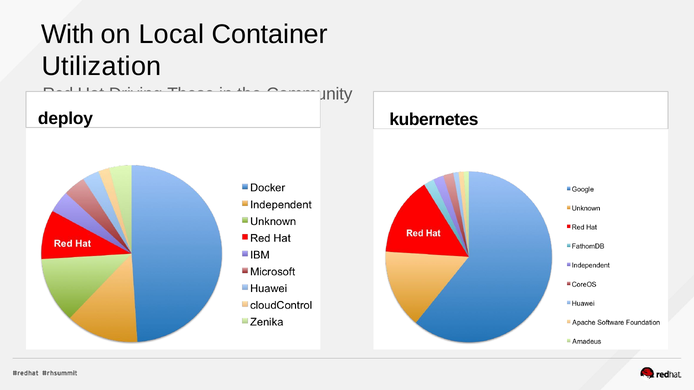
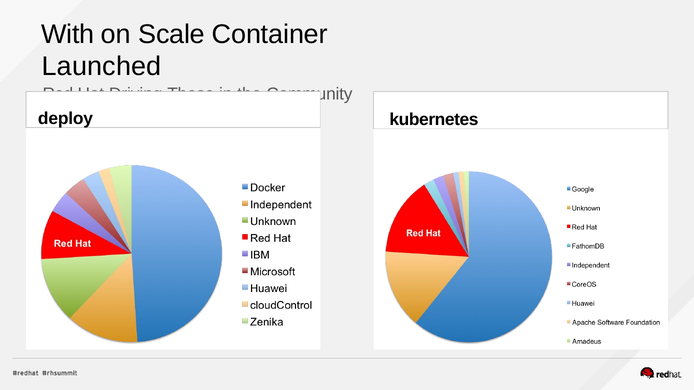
Local: Local -> Scale
Utilization: Utilization -> Launched
